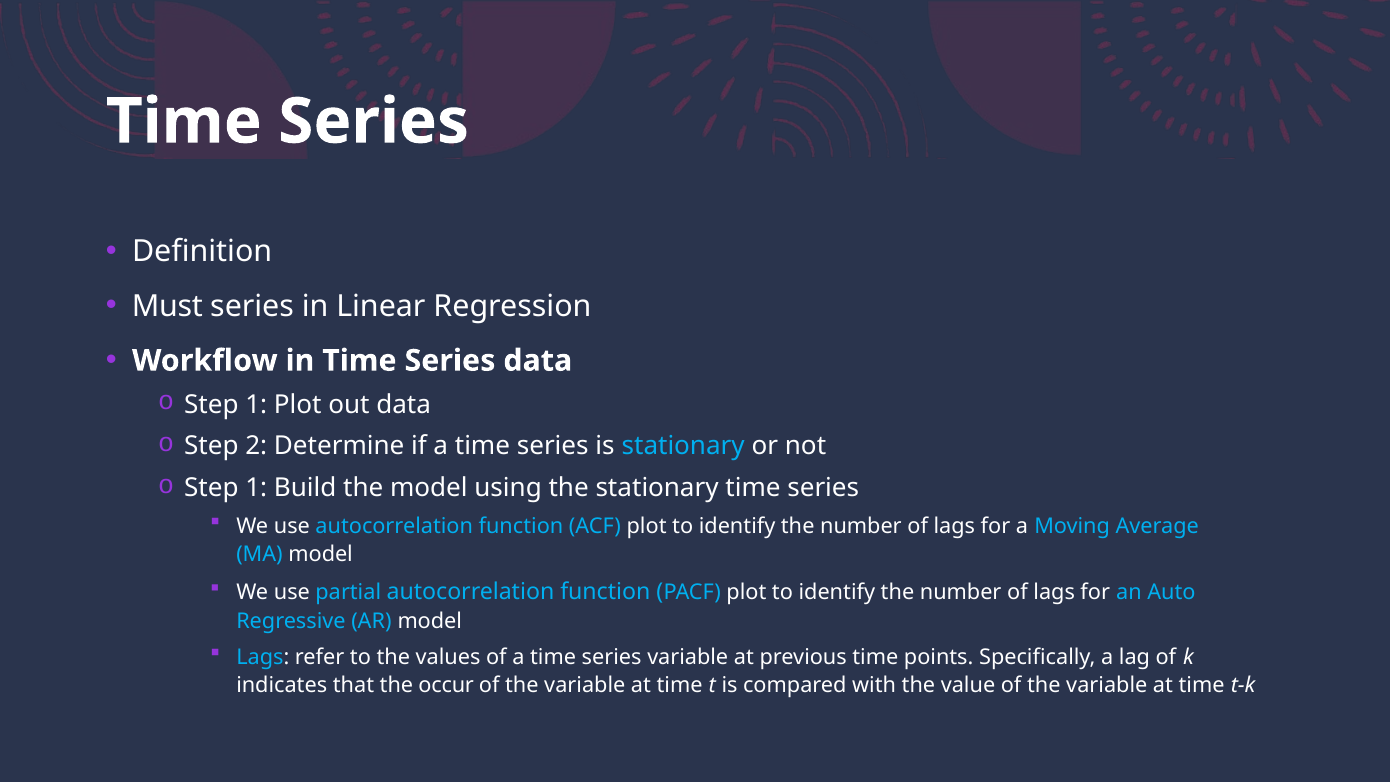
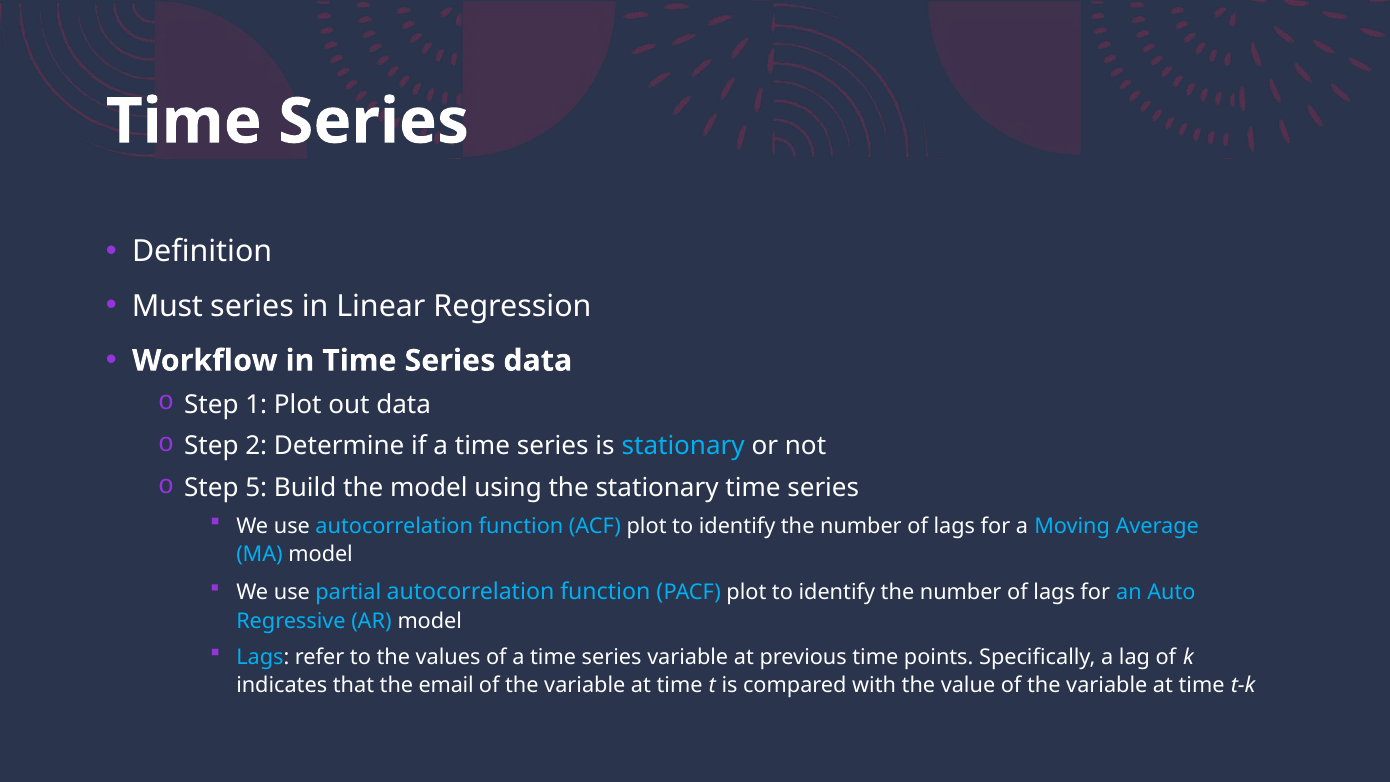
1 at (256, 488): 1 -> 5
occur: occur -> email
